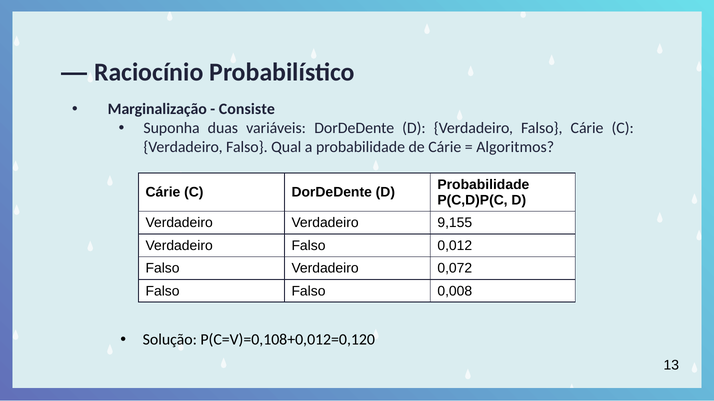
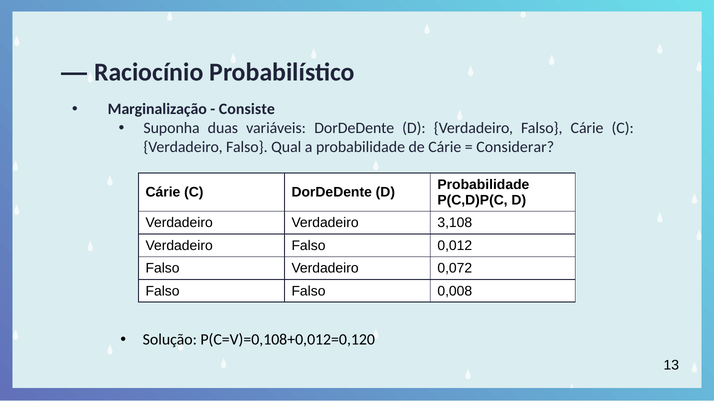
Algoritmos: Algoritmos -> Considerar
9,155: 9,155 -> 3,108
